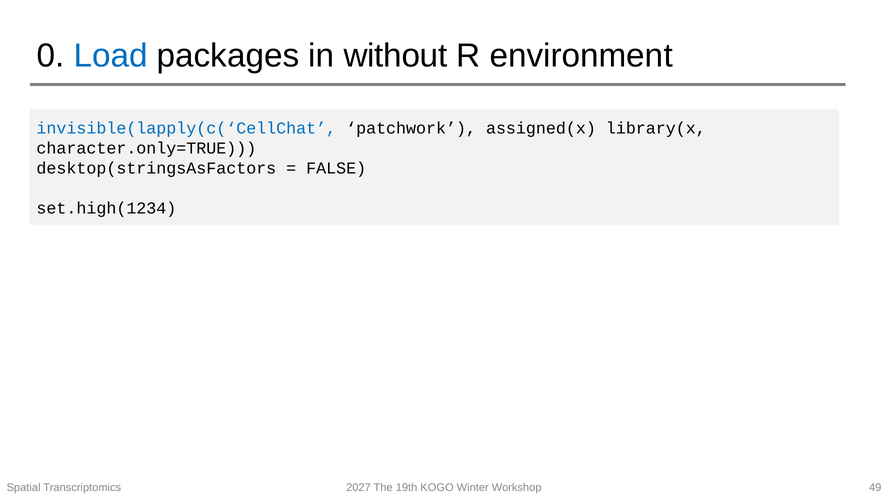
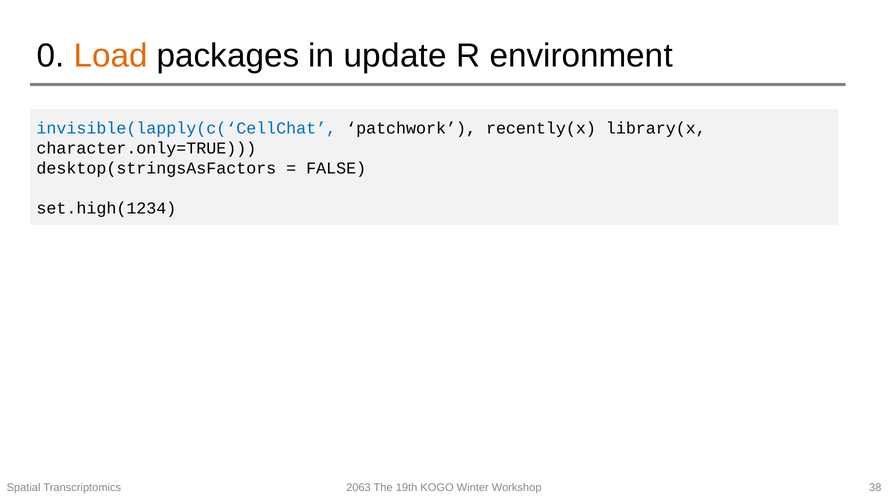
Load colour: blue -> orange
without: without -> update
assigned(x: assigned(x -> recently(x
2027: 2027 -> 2063
49: 49 -> 38
